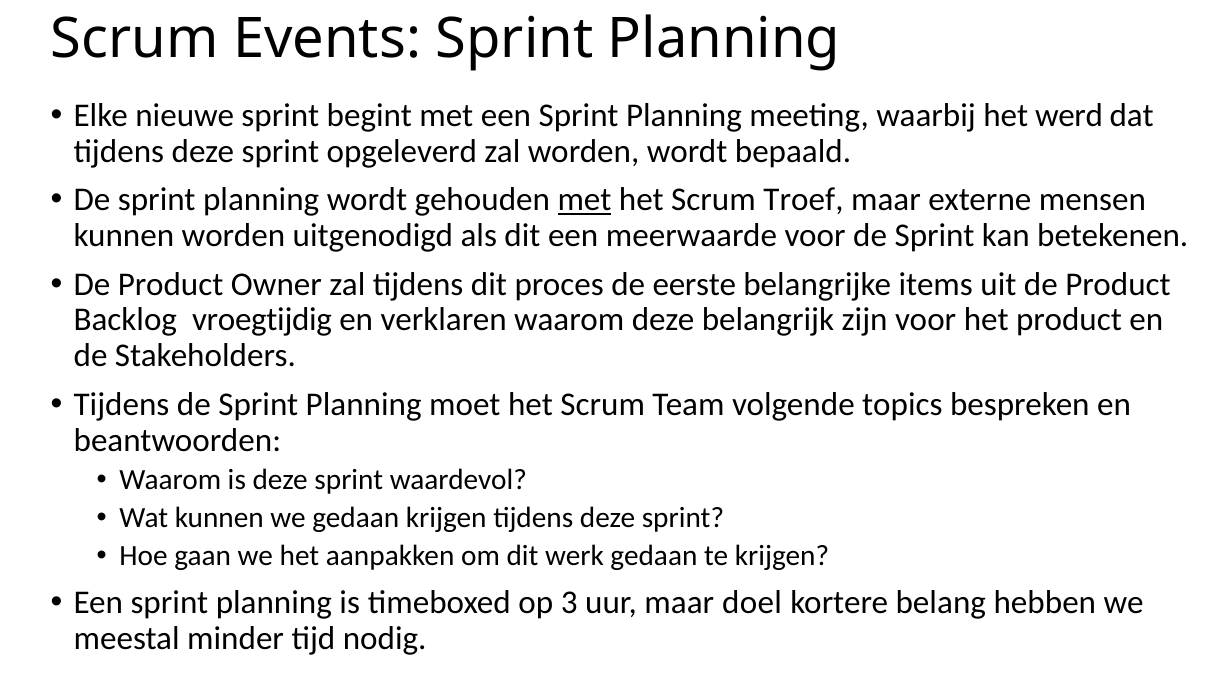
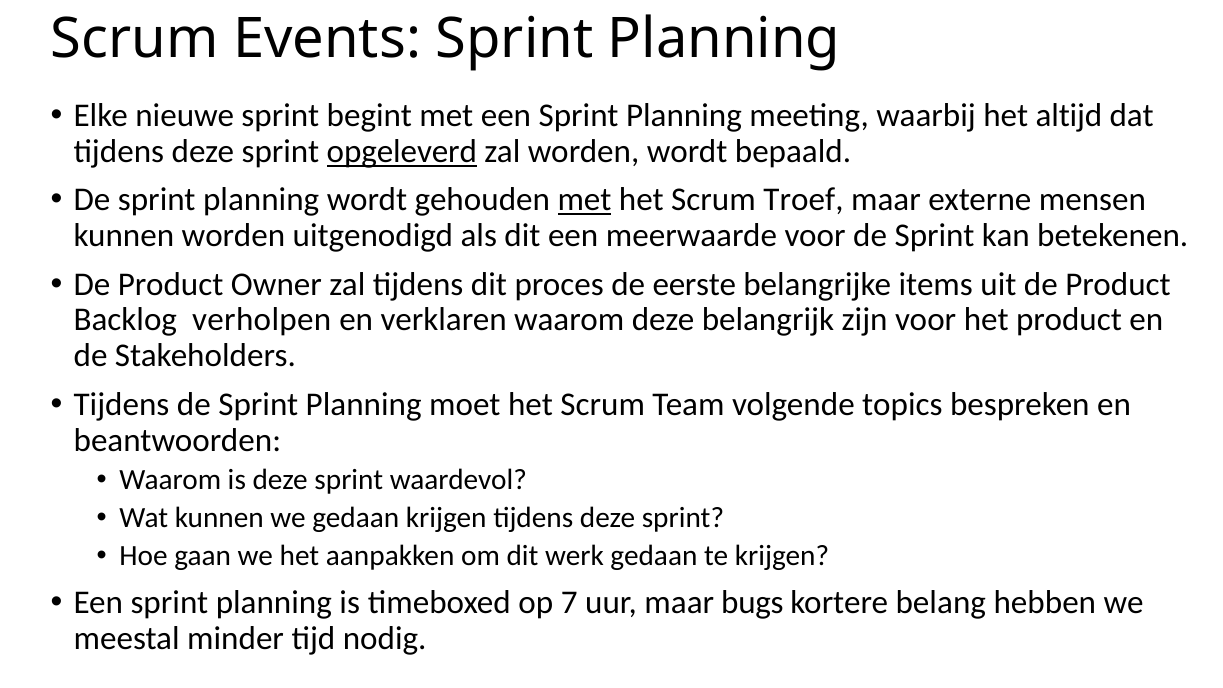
werd: werd -> altijd
opgeleverd underline: none -> present
vroegtijdig: vroegtijdig -> verholpen
3: 3 -> 7
doel: doel -> bugs
